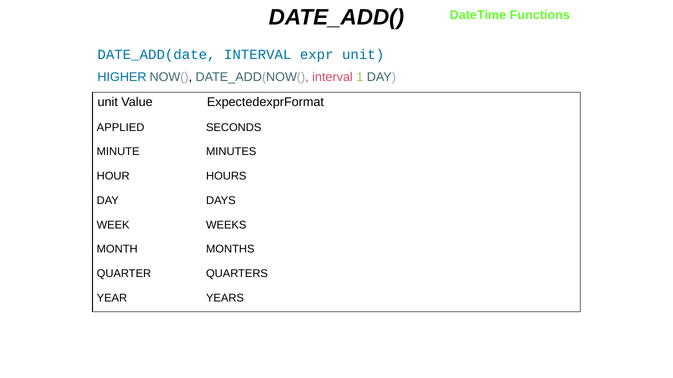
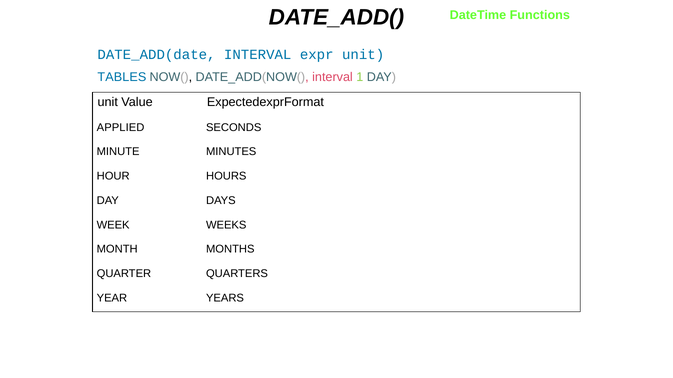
HIGHER: HIGHER -> TABLES
